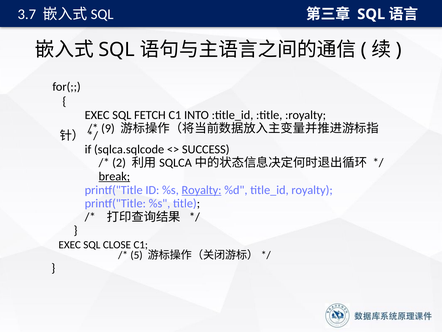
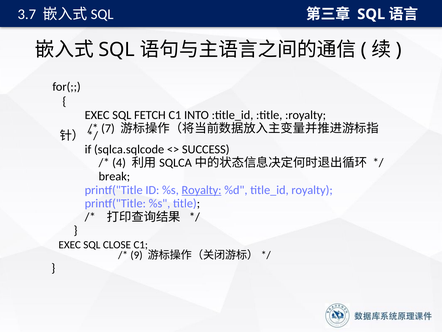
9: 9 -> 7
2: 2 -> 4
break underline: present -> none
5: 5 -> 9
